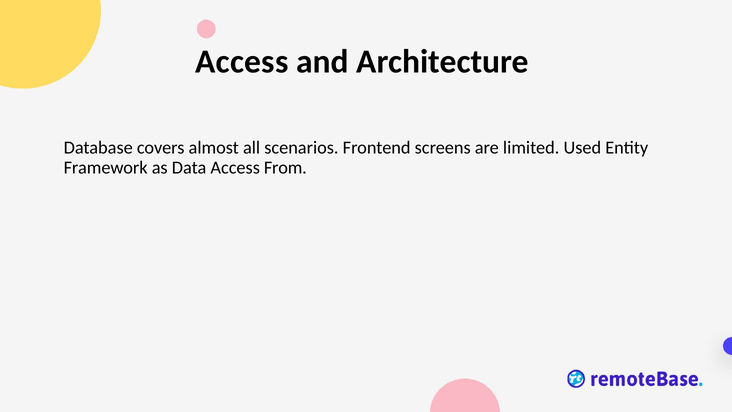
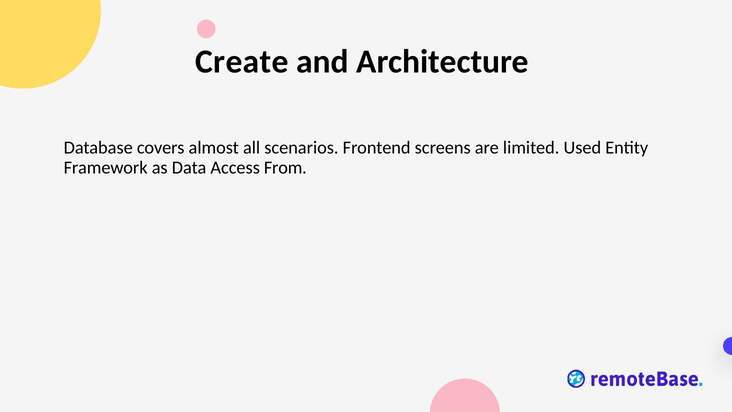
Access at (242, 61): Access -> Create
